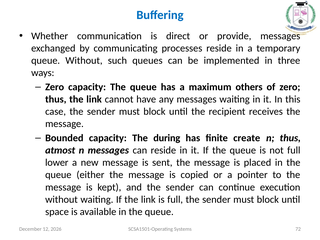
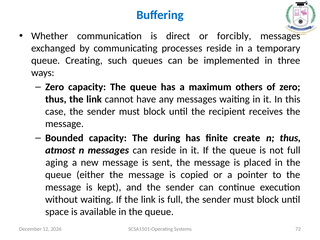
provide: provide -> forcibly
queue Without: Without -> Creating
lower: lower -> aging
